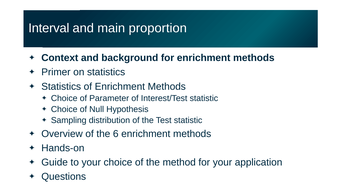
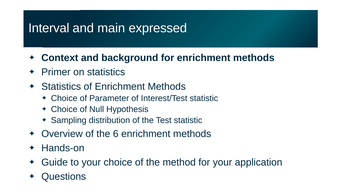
proportion: proportion -> expressed
